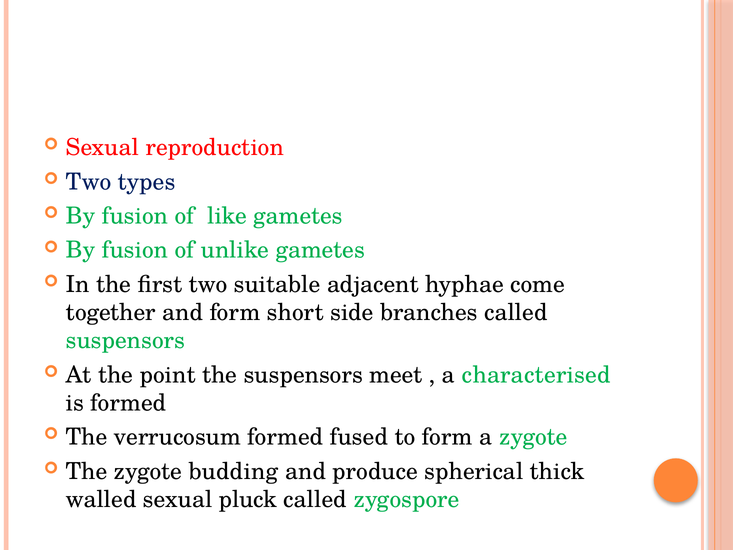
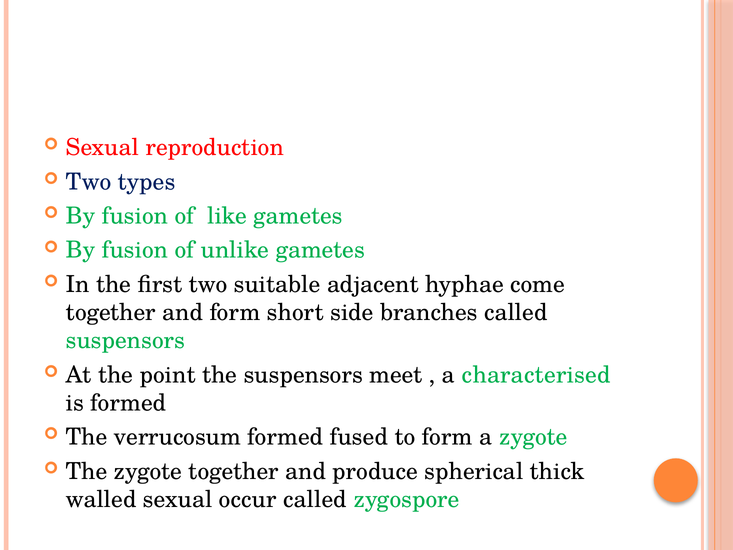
zygote budding: budding -> together
pluck: pluck -> occur
